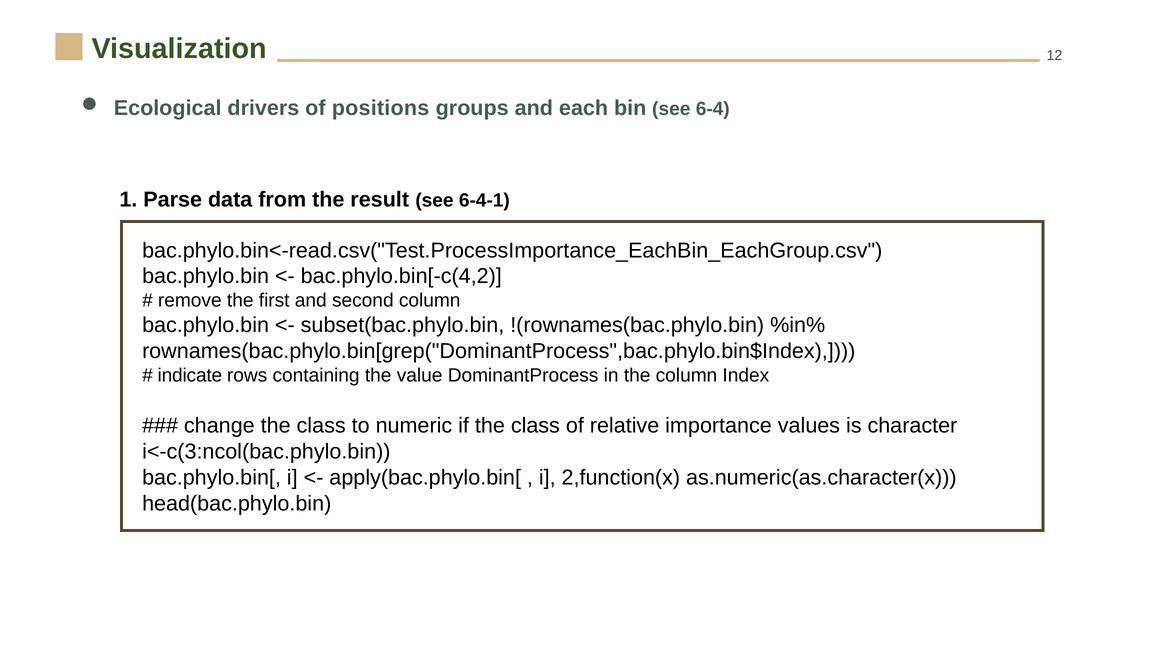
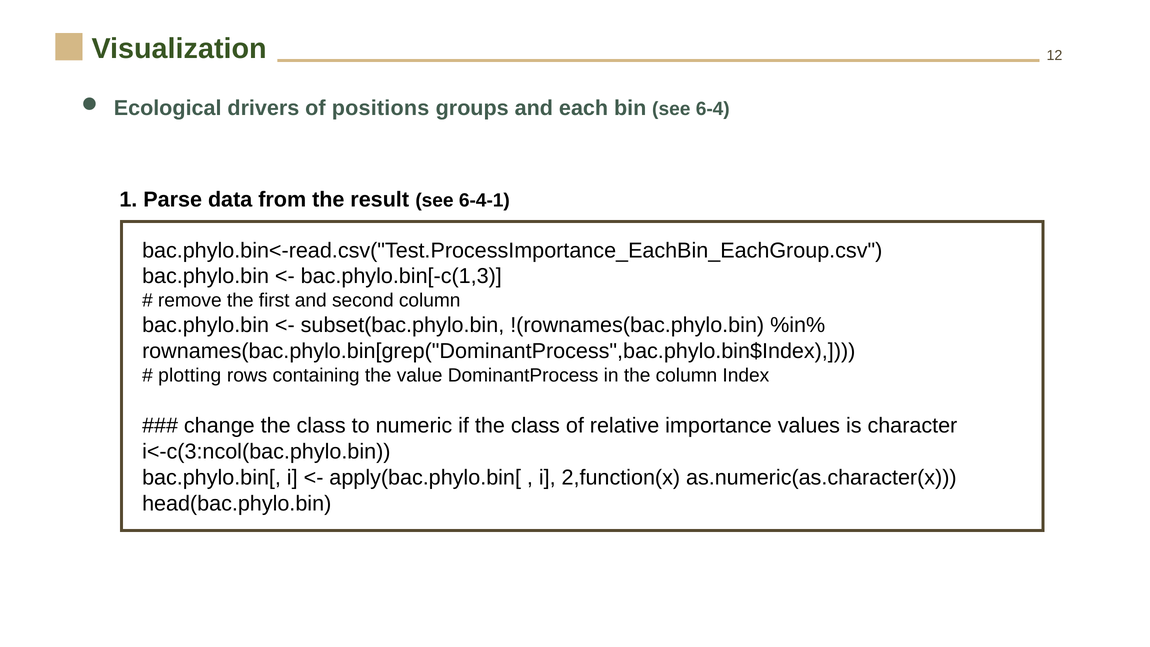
bac.phylo.bin[-c(4,2: bac.phylo.bin[-c(4,2 -> bac.phylo.bin[-c(1,3
indicate: indicate -> plotting
